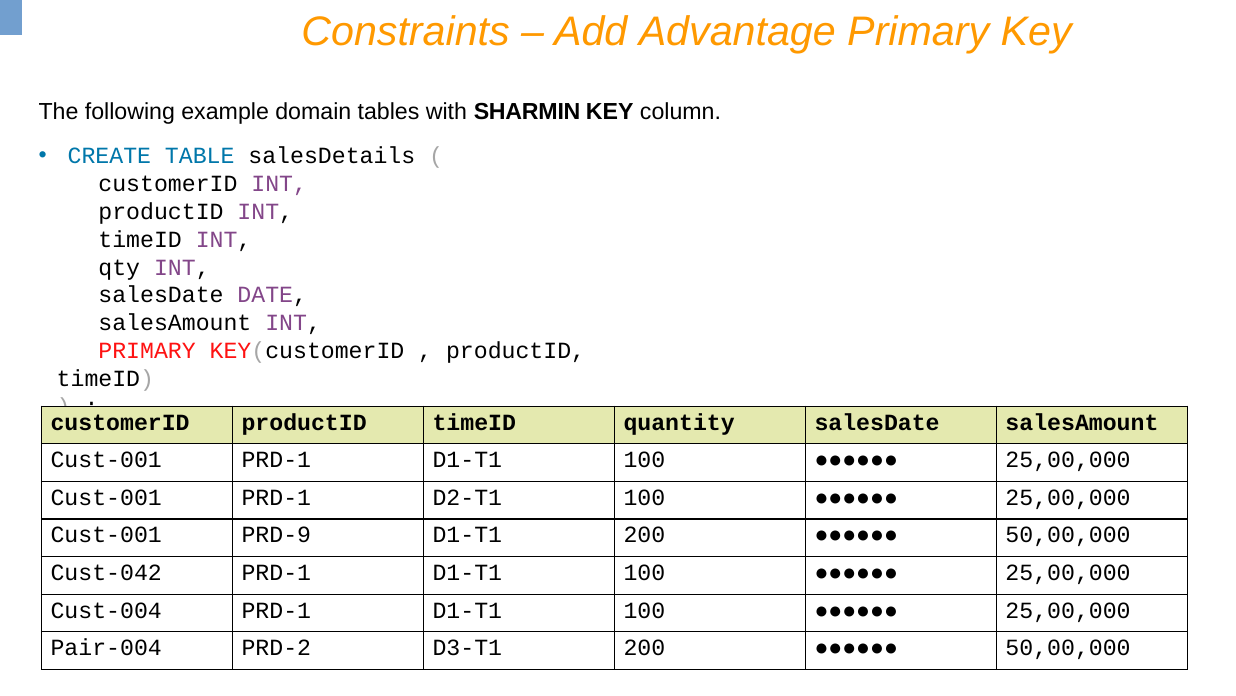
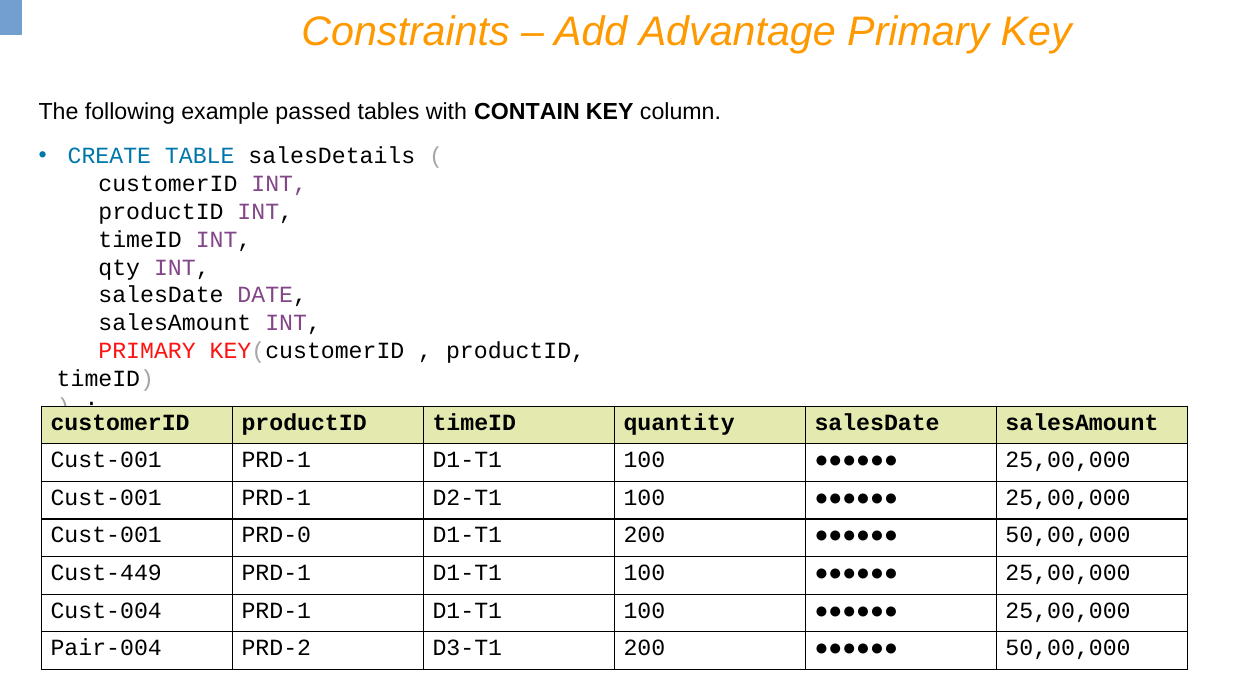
domain: domain -> passed
SHARMIN: SHARMIN -> CONTAIN
PRD-9: PRD-9 -> PRD-0
Cust-042: Cust-042 -> Cust-449
